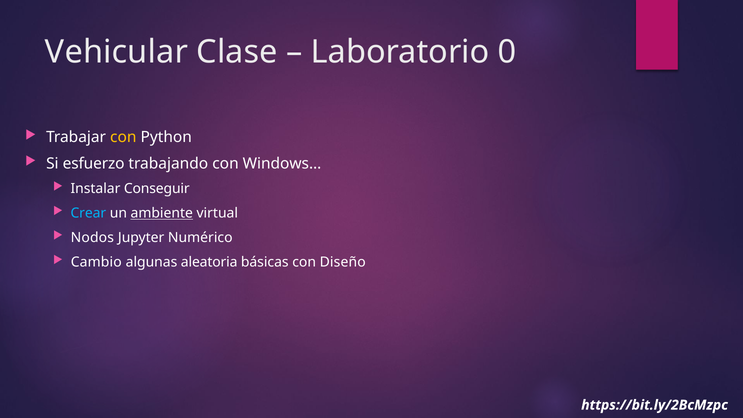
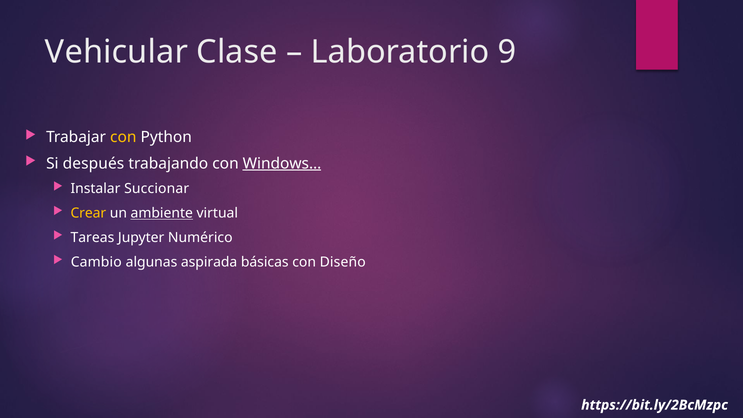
0: 0 -> 9
esfuerzo: esfuerzo -> después
Windows… underline: none -> present
Conseguir: Conseguir -> Succionar
Crear colour: light blue -> yellow
Nodos: Nodos -> Tareas
aleatoria: aleatoria -> aspirada
